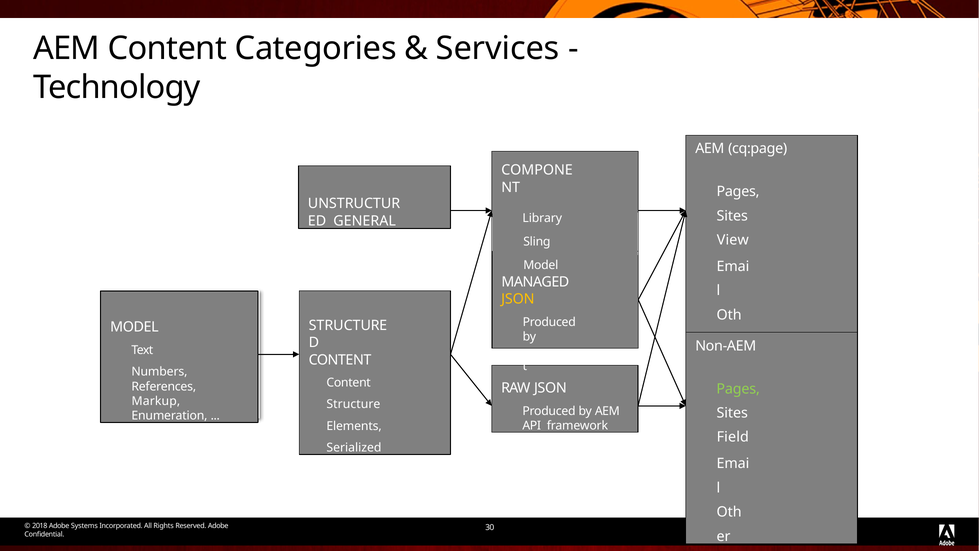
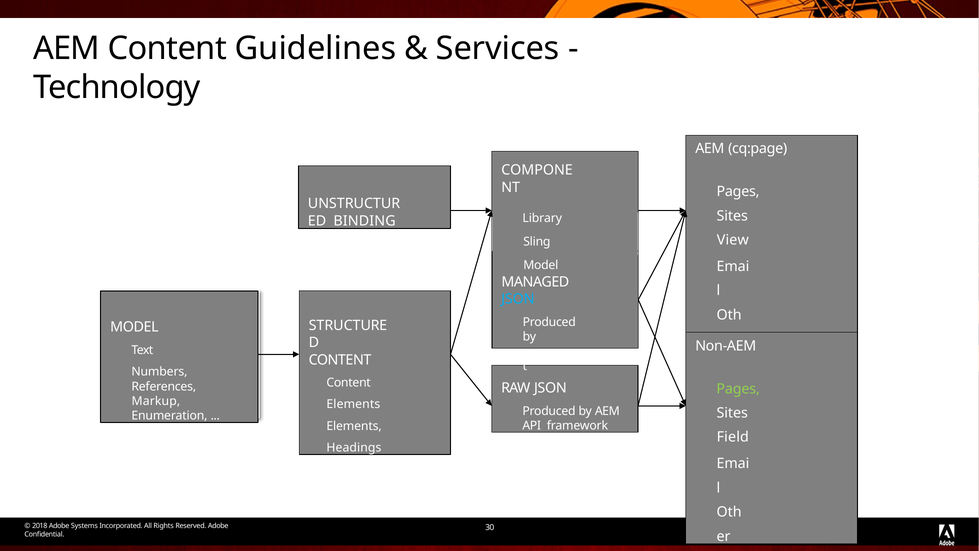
Categories: Categories -> Guidelines
GENERAL: GENERAL -> BINDING
JSON at (518, 299) colour: yellow -> light blue
Structure at (353, 404): Structure -> Elements
Serialized: Serialized -> Headings
